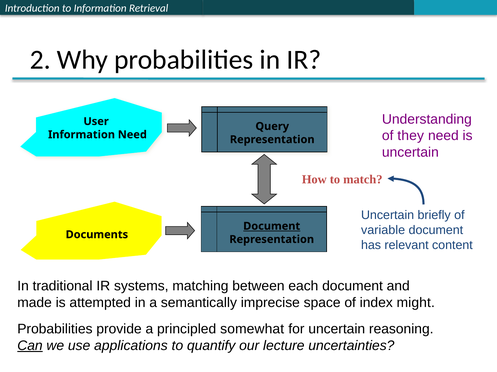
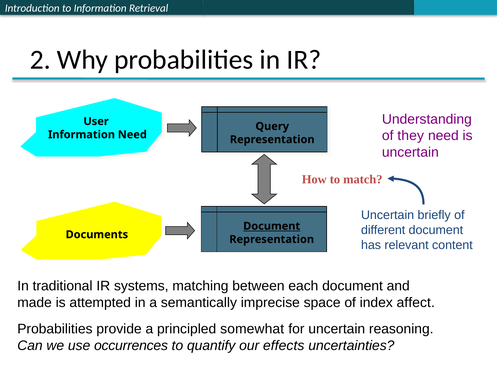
variable: variable -> different
might: might -> affect
Can underline: present -> none
applications: applications -> occurrences
lecture: lecture -> effects
